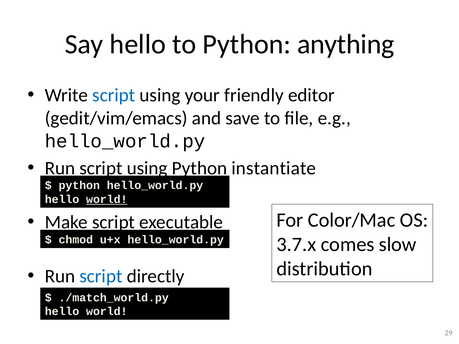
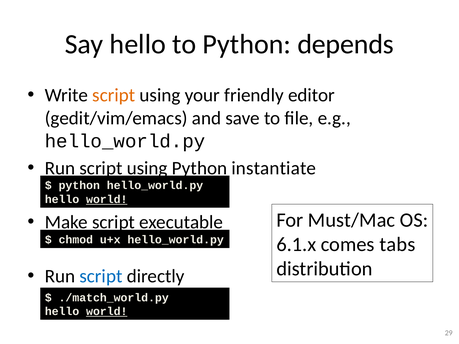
anything: anything -> depends
script at (114, 95) colour: blue -> orange
Color/Mac: Color/Mac -> Must/Mac
3.7.x: 3.7.x -> 6.1.x
slow: slow -> tabs
world at (107, 312) underline: none -> present
